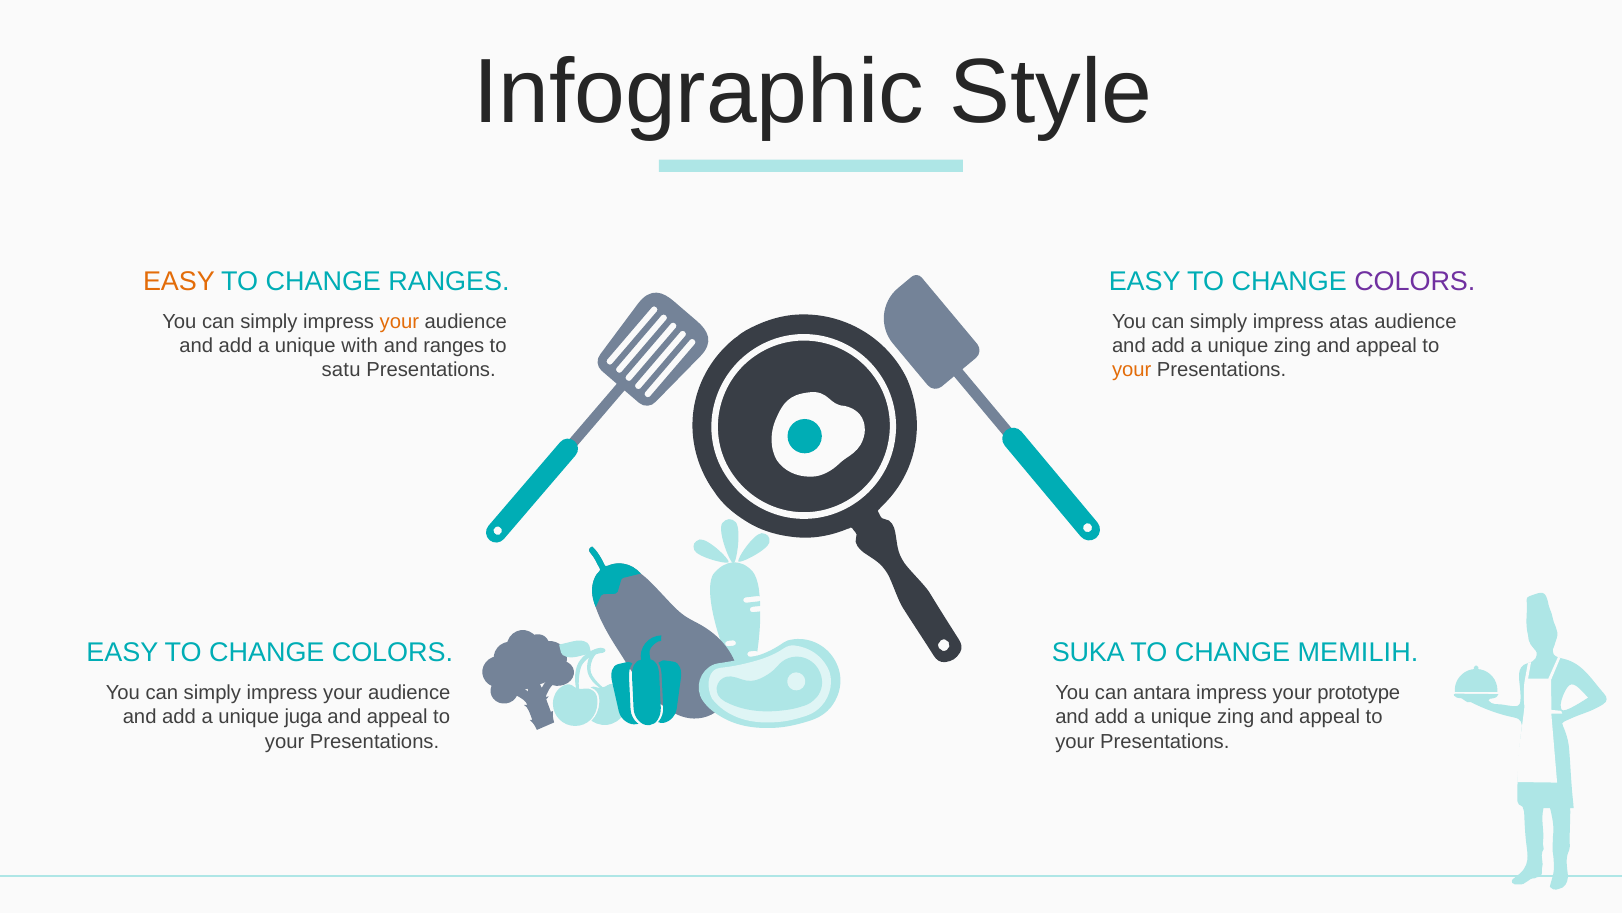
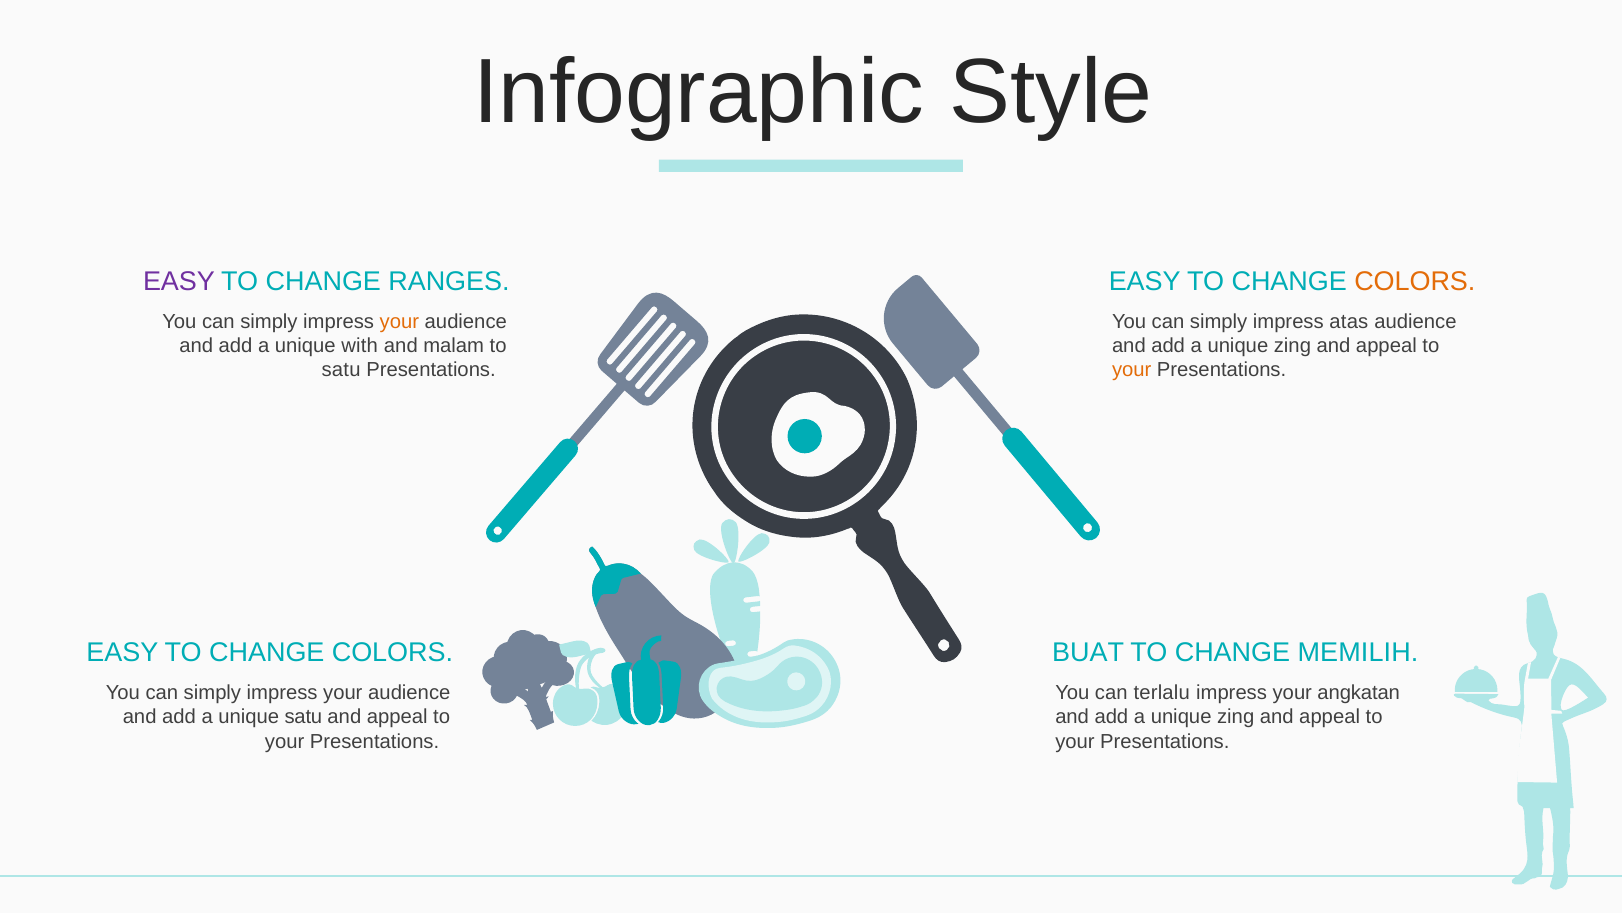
EASY at (179, 282) colour: orange -> purple
COLORS at (1415, 282) colour: purple -> orange
and ranges: ranges -> malam
SUKA: SUKA -> BUAT
antara: antara -> terlalu
prototype: prototype -> angkatan
unique juga: juga -> satu
